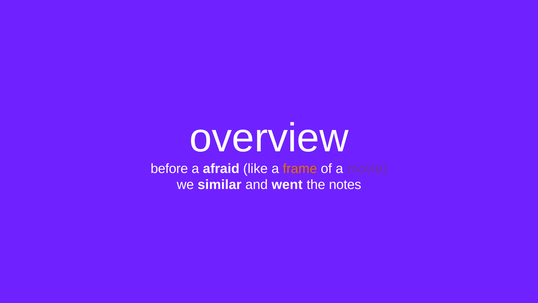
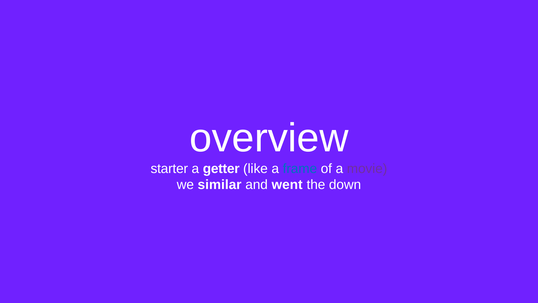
before: before -> starter
afraid: afraid -> getter
frame colour: orange -> blue
notes: notes -> down
